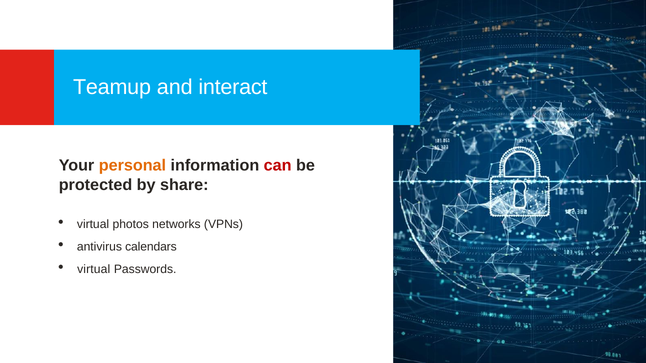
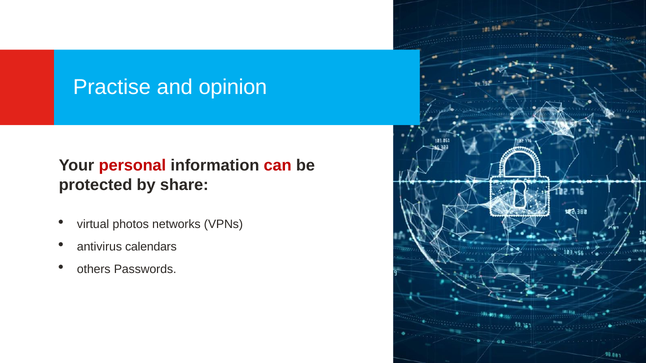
Teamup: Teamup -> Practise
interact: interact -> opinion
personal colour: orange -> red
virtual at (94, 270): virtual -> others
